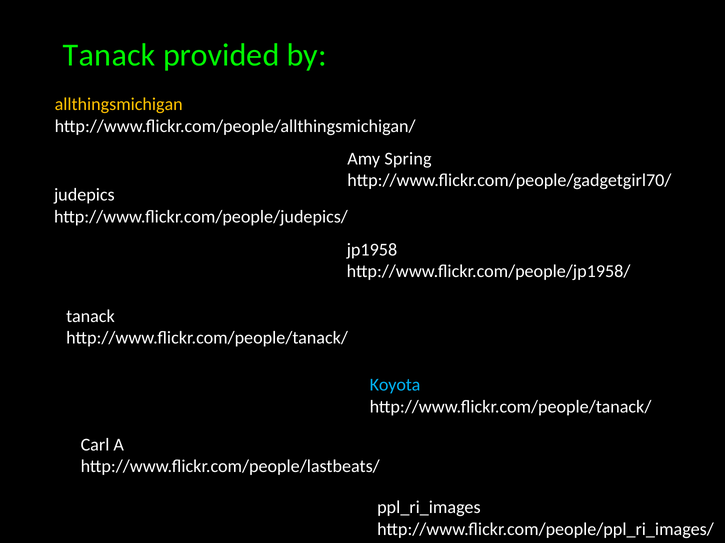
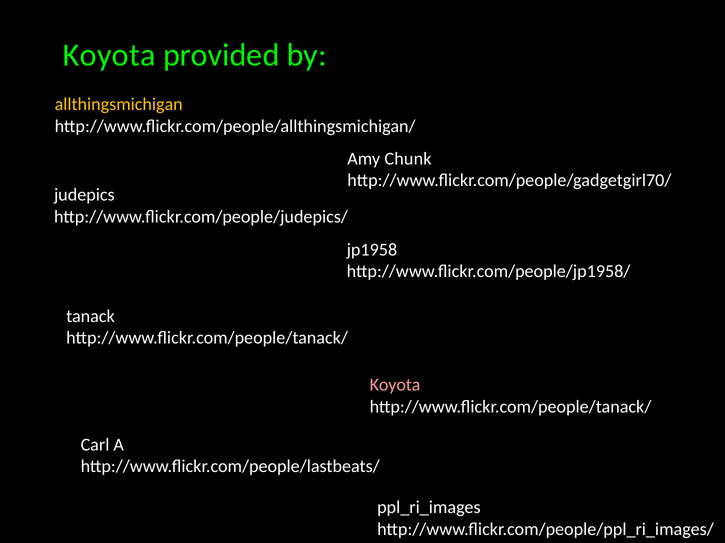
Tanack at (109, 55): Tanack -> Koyota
Spring: Spring -> Chunk
Koyota at (395, 385) colour: light blue -> pink
